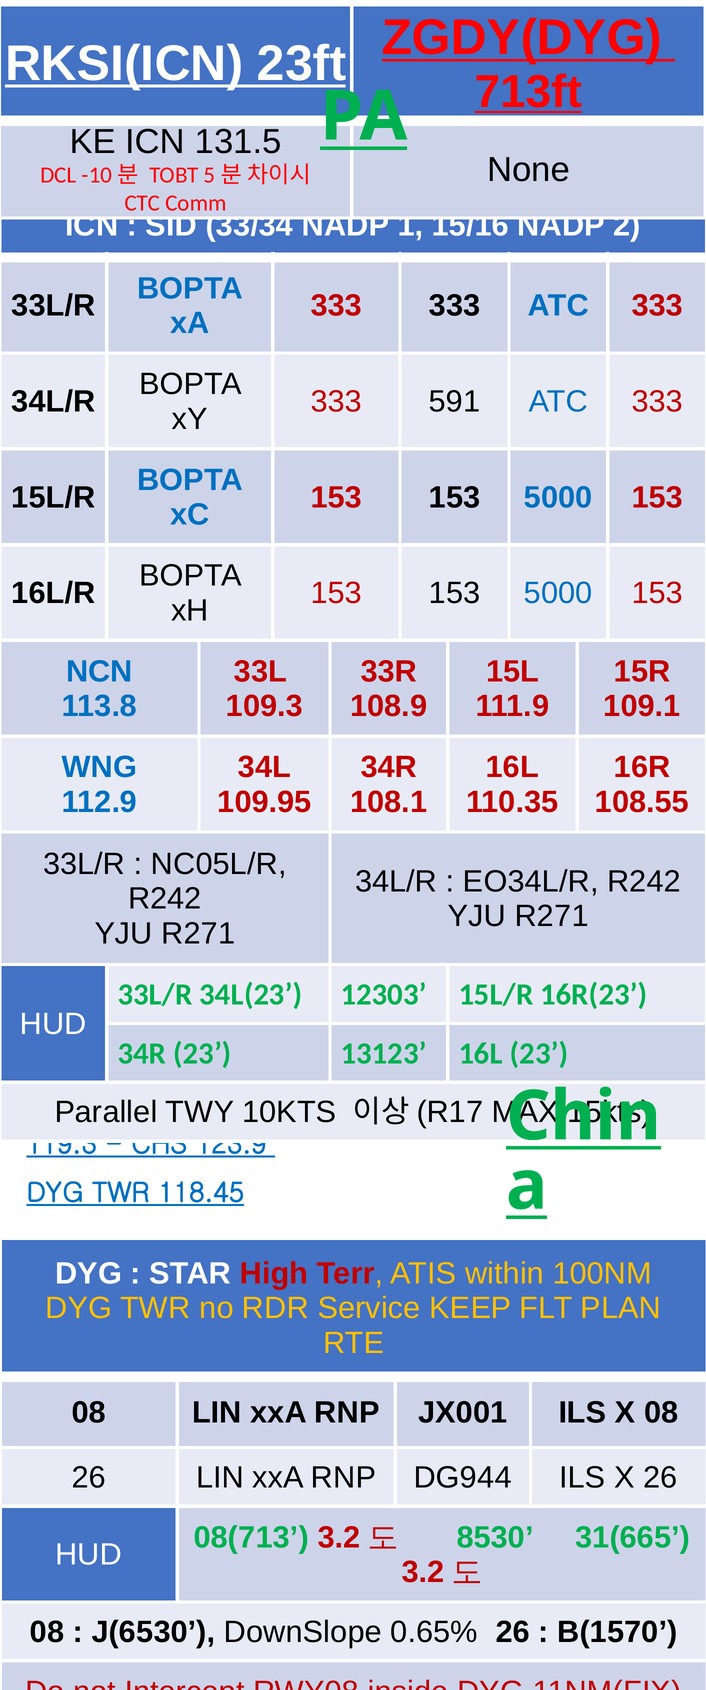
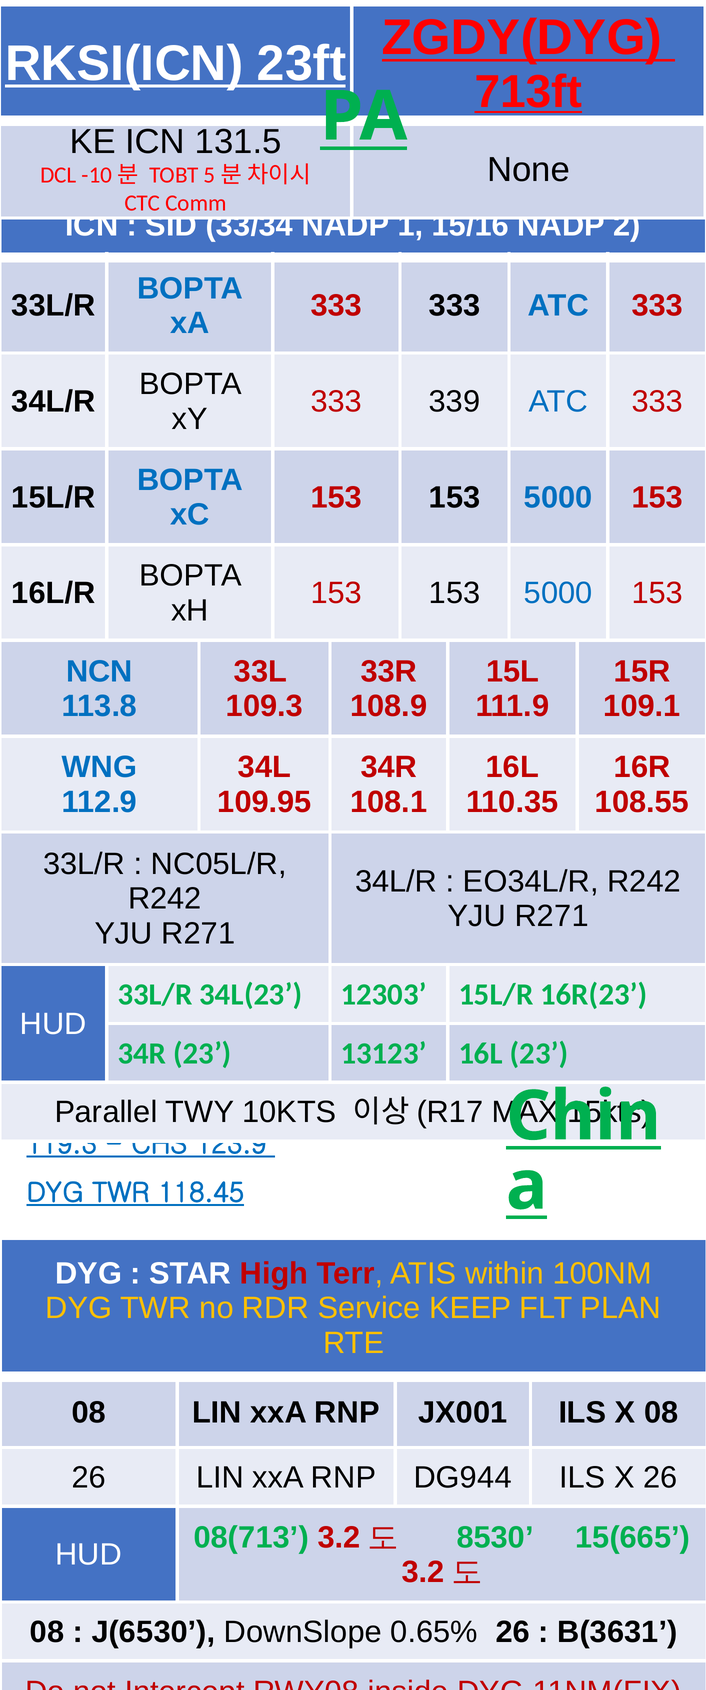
591: 591 -> 339
31(665: 31(665 -> 15(665
B(1570: B(1570 -> B(3631
